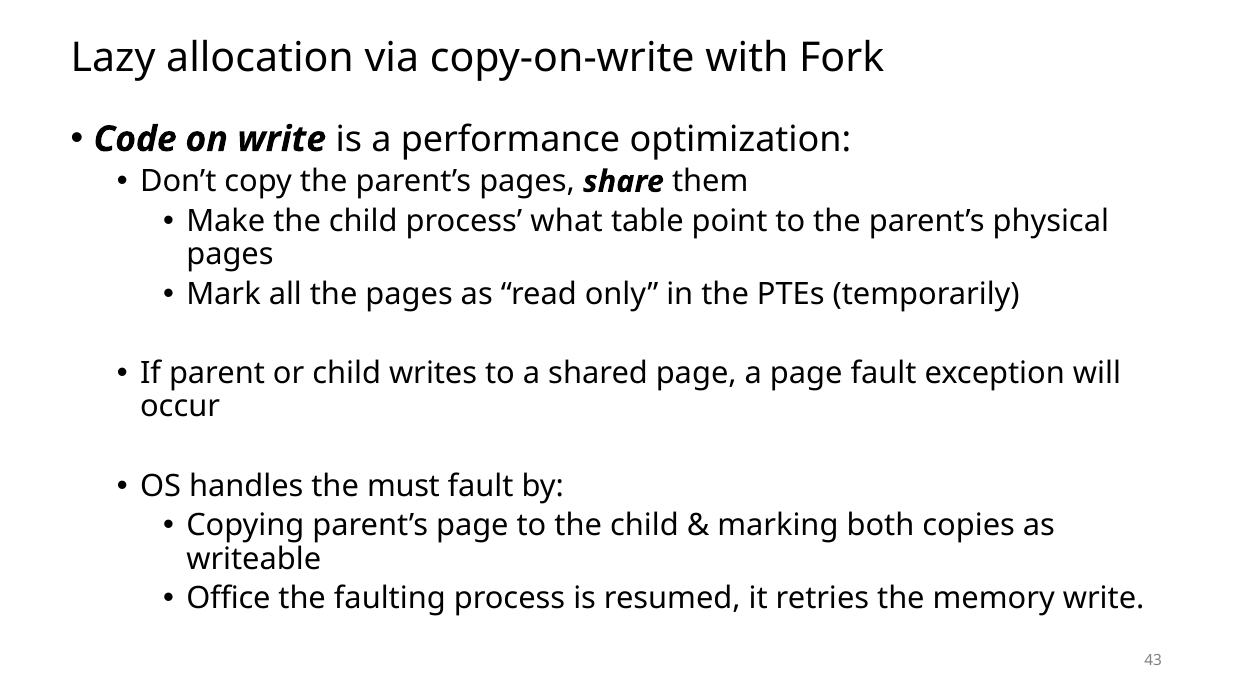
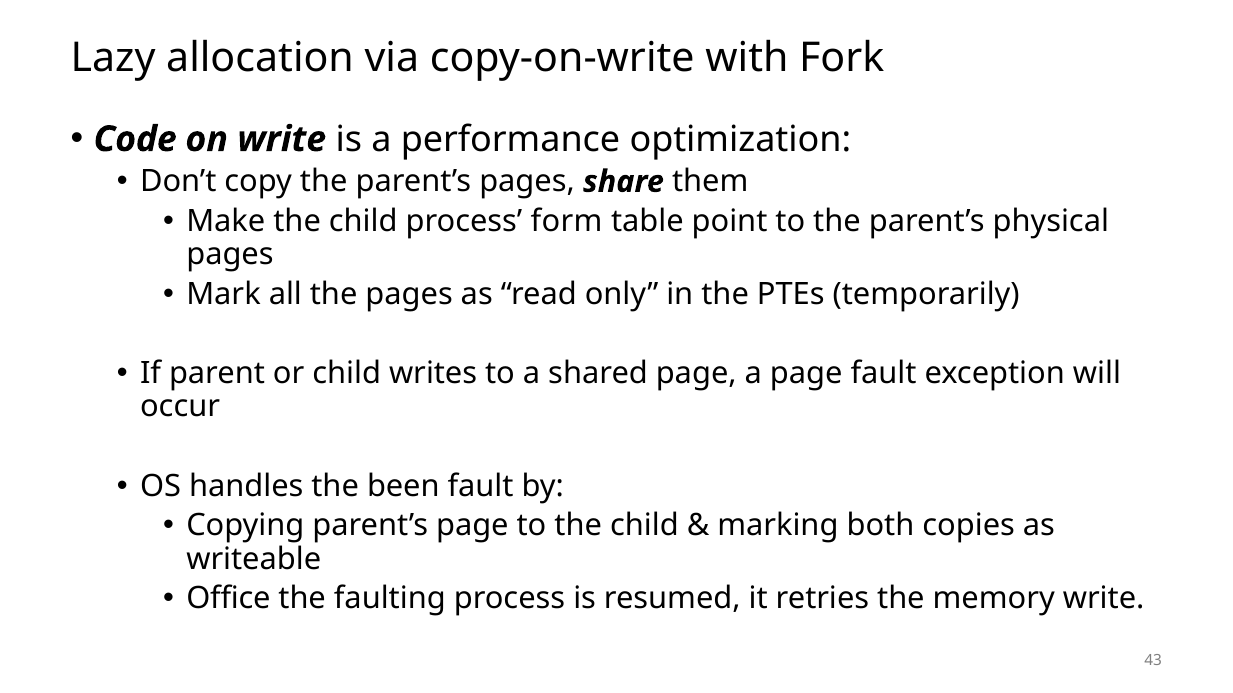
what: what -> form
must: must -> been
